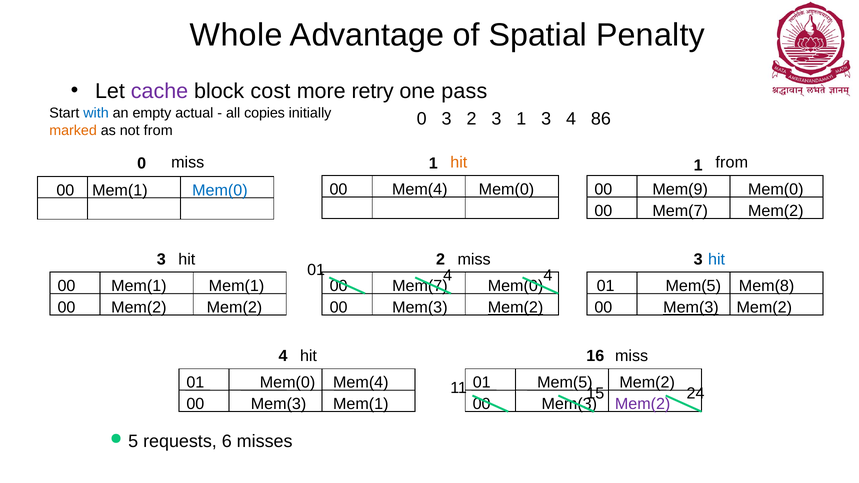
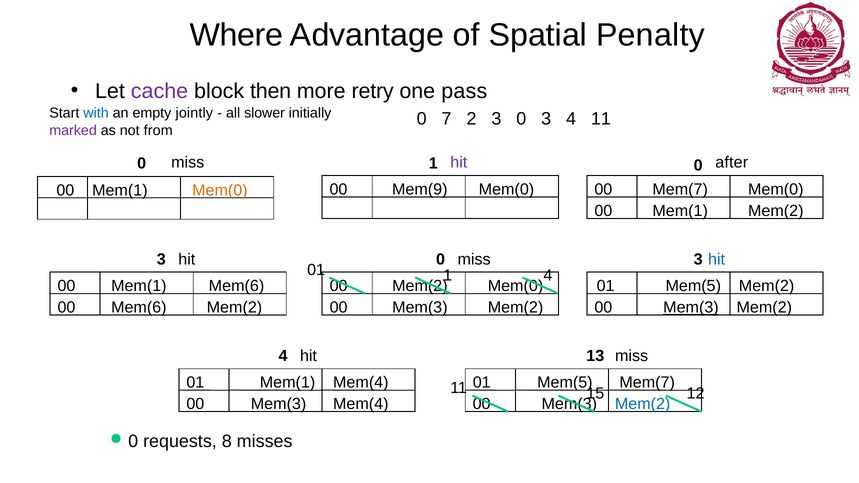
Whole: Whole -> Where
cost: cost -> then
actual: actual -> jointly
copies: copies -> slower
0 3: 3 -> 7
2 3 1: 1 -> 0
4 86: 86 -> 11
marked colour: orange -> purple
hit at (459, 163) colour: orange -> purple
from at (732, 163): from -> after
1 1: 1 -> 0
00 Mem(4: Mem(4 -> Mem(9
00 Mem(9: Mem(9 -> Mem(7
Mem(0 at (220, 191) colour: blue -> orange
Mem(7 at (680, 211): Mem(7 -> Mem(1
2 at (440, 259): 2 -> 0
01 4: 4 -> 1
Mem(1 Mem(1: Mem(1 -> Mem(6
Mem(7 at (420, 286): Mem(7 -> Mem(2
Mem(5 Mem(8: Mem(8 -> Mem(2
00 Mem(2: Mem(2 -> Mem(6
Mem(2 at (515, 308) underline: present -> none
16: 16 -> 13
01 Mem(0: Mem(0 -> Mem(1
Mem(5 Mem(2: Mem(2 -> Mem(7
24: 24 -> 12
Mem(3 Mem(1: Mem(1 -> Mem(4
Mem(2 at (643, 404) colour: purple -> blue
5 at (133, 442): 5 -> 0
6: 6 -> 8
